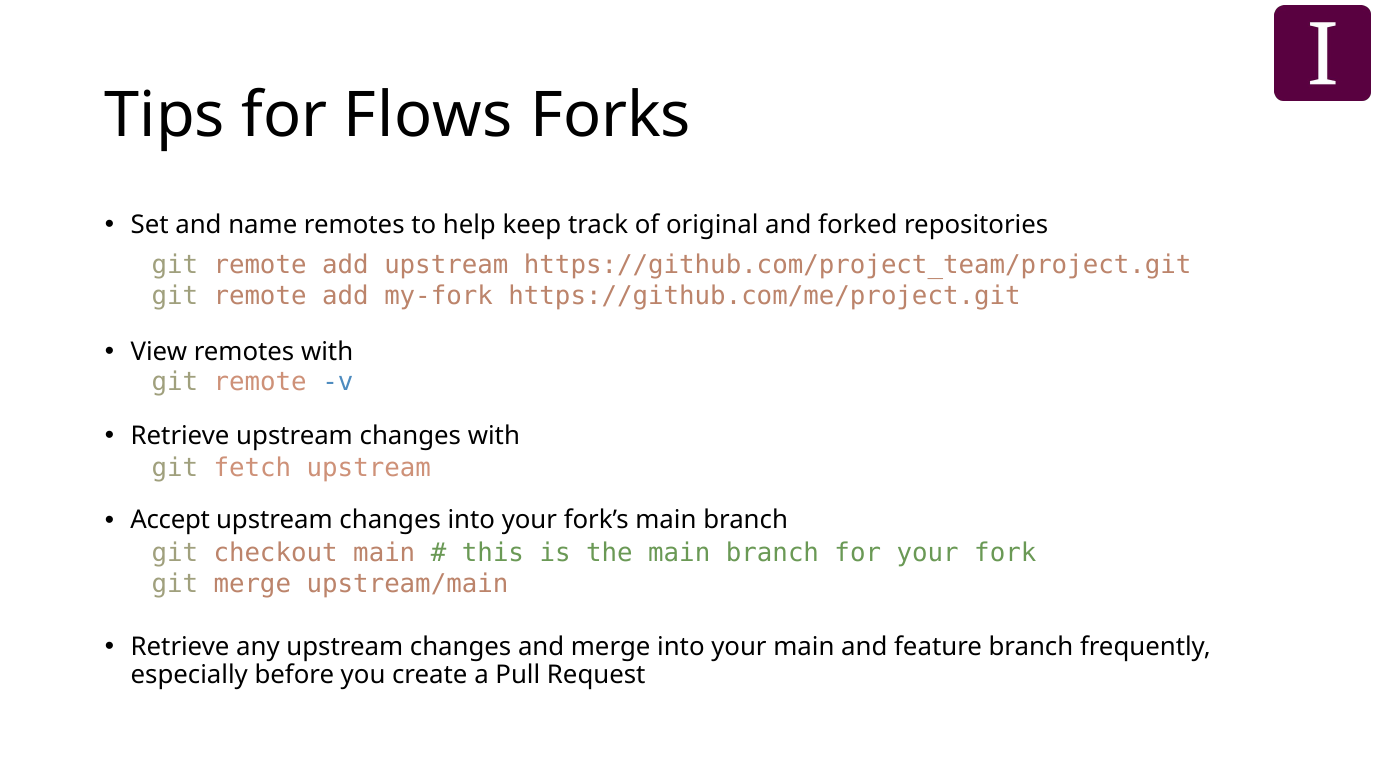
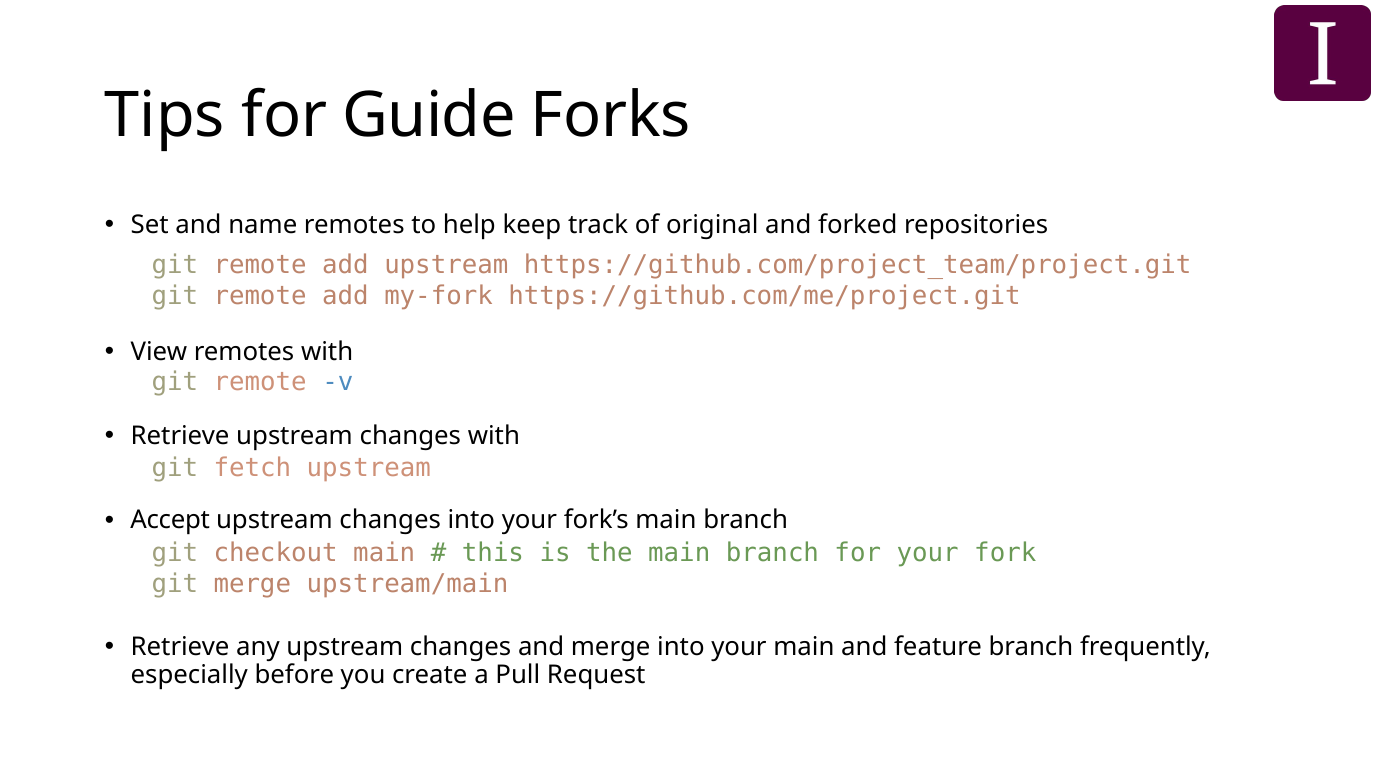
Flows: Flows -> Guide
